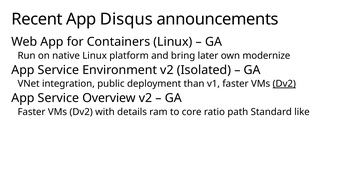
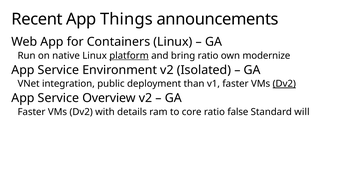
Disqus: Disqus -> Things
platform underline: none -> present
bring later: later -> ratio
path: path -> false
like: like -> will
